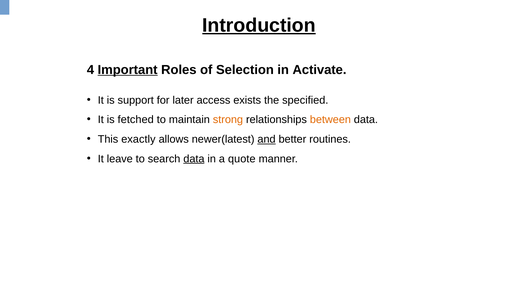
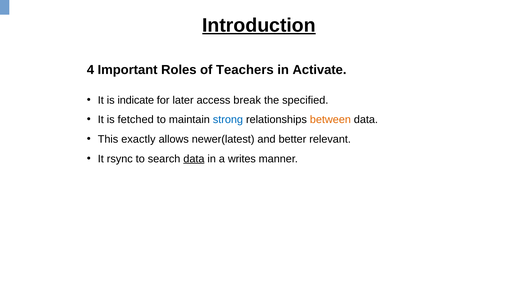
Important underline: present -> none
Selection: Selection -> Teachers
support: support -> indicate
exists: exists -> break
strong colour: orange -> blue
and underline: present -> none
routines: routines -> relevant
leave: leave -> rsync
quote: quote -> writes
